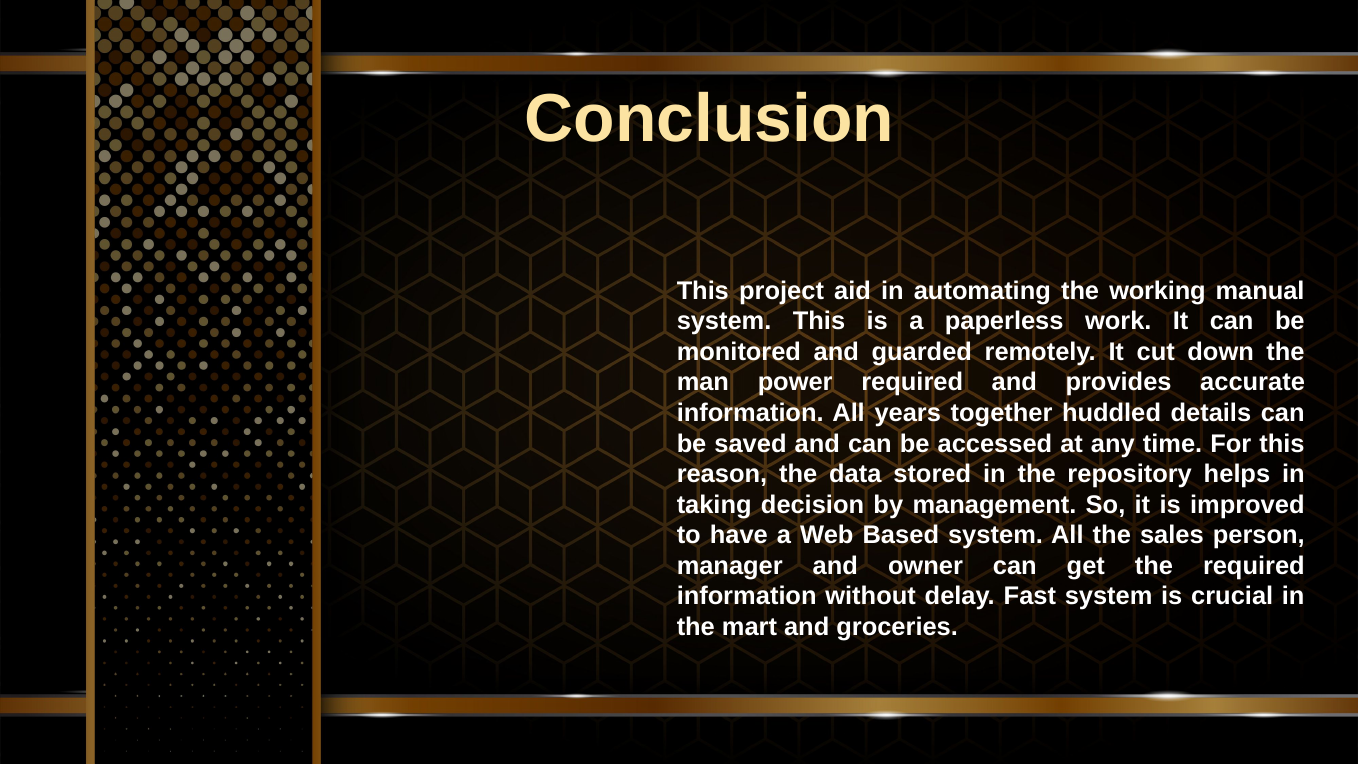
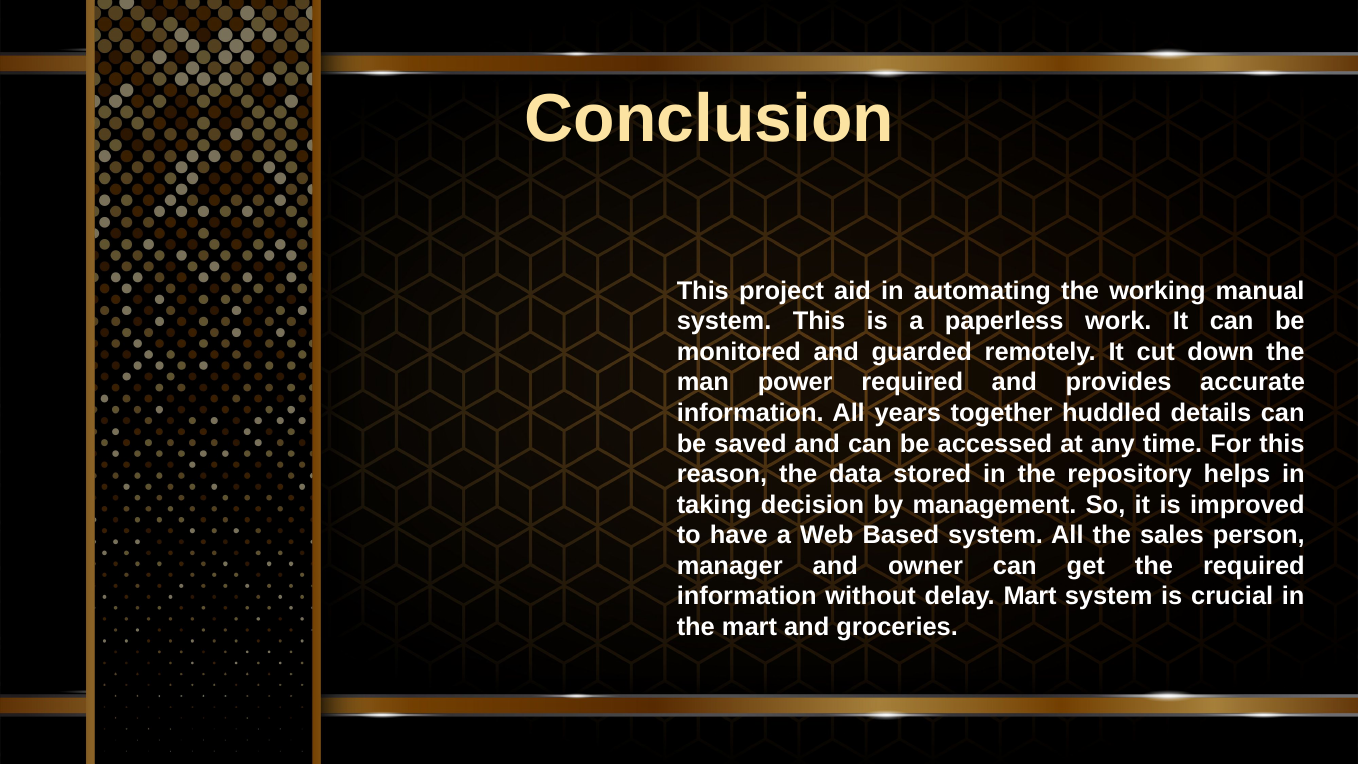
delay Fast: Fast -> Mart
